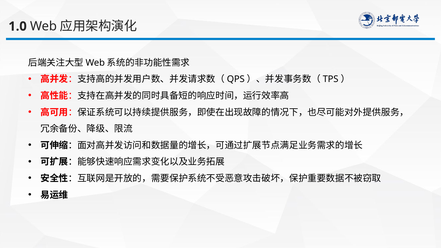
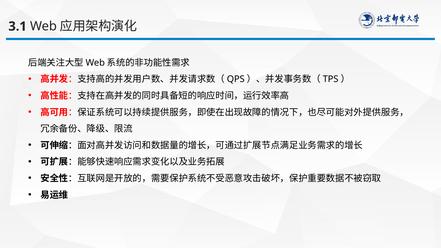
1.0: 1.0 -> 3.1
